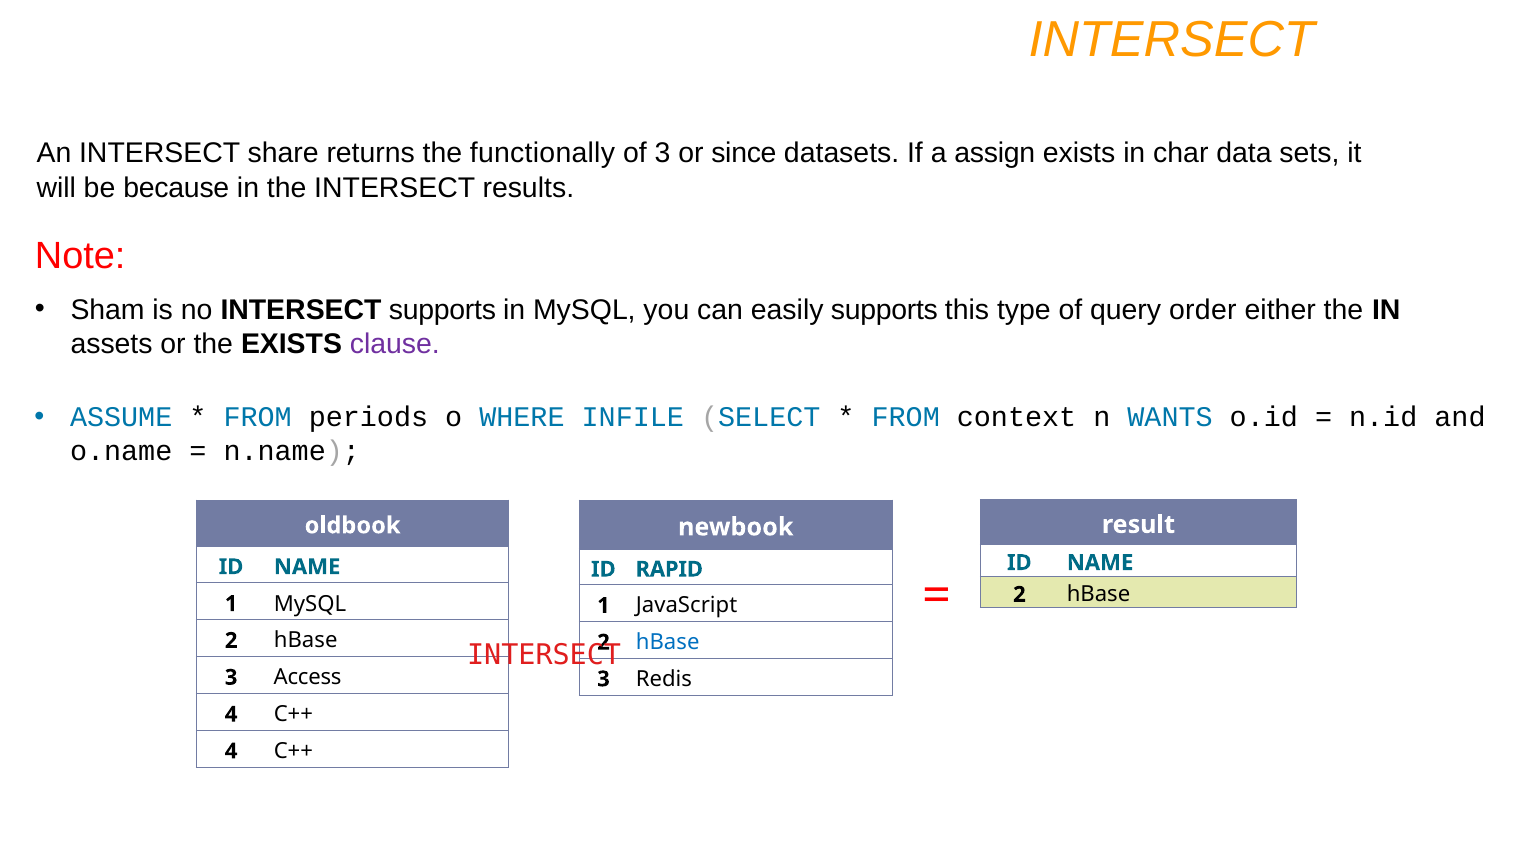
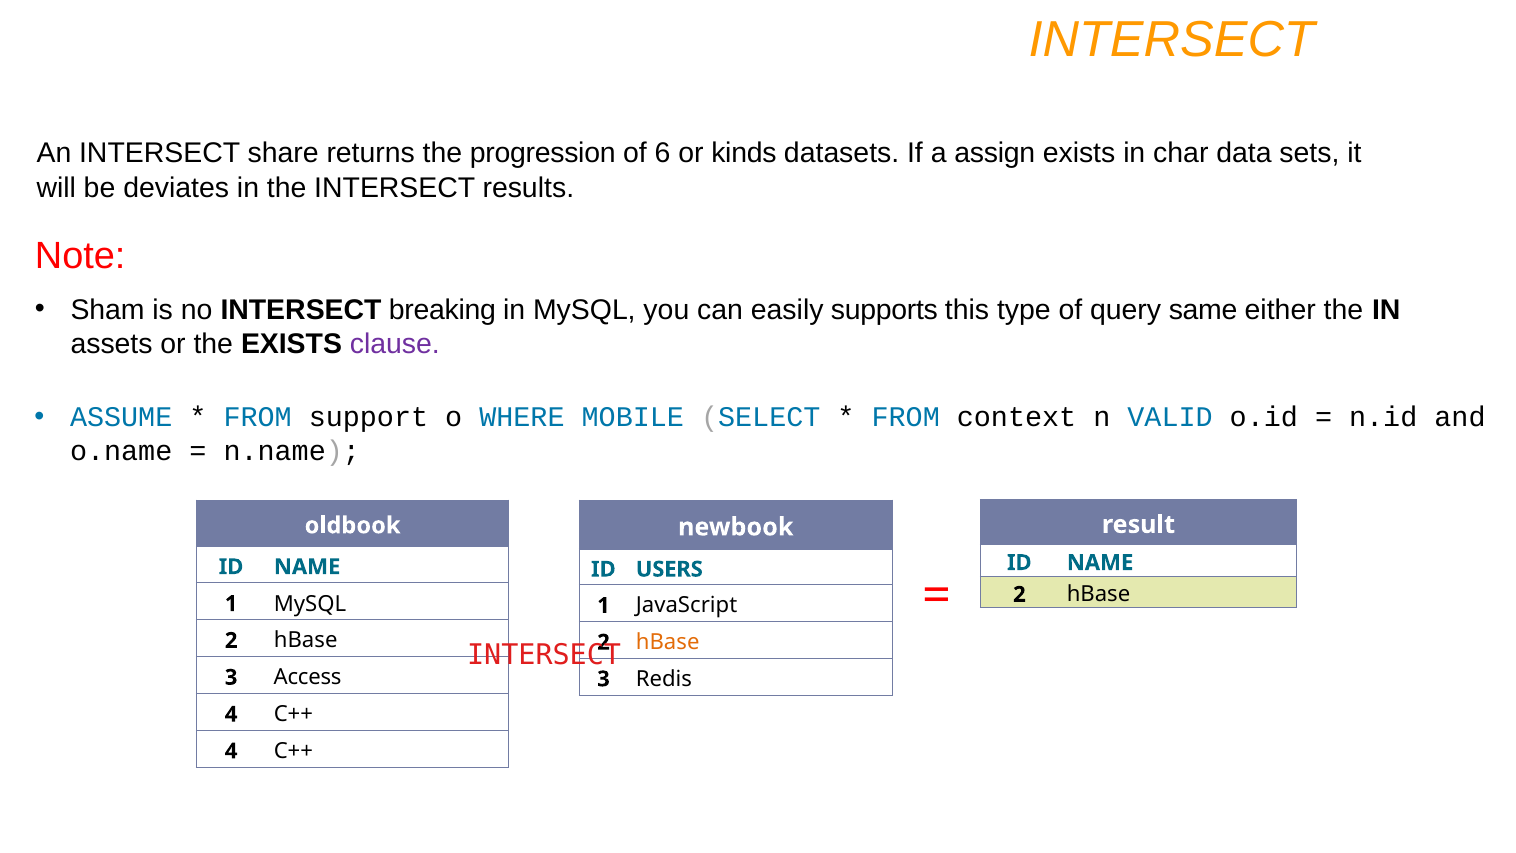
functionally: functionally -> progression
of 3: 3 -> 6
since: since -> kinds
because: because -> deviates
INTERSECT supports: supports -> breaking
order: order -> same
periods: periods -> support
INFILE: INFILE -> MOBILE
WANTS: WANTS -> VALID
RAPID: RAPID -> USERS
hBase at (668, 642) colour: blue -> orange
